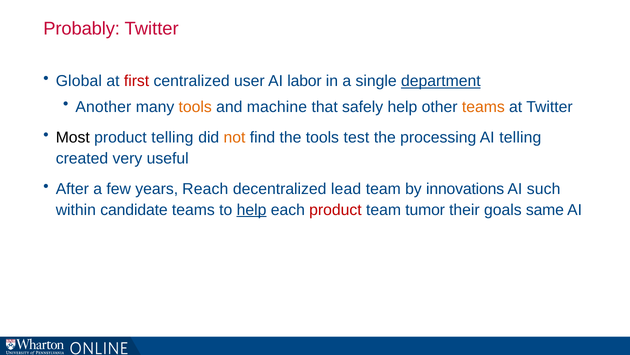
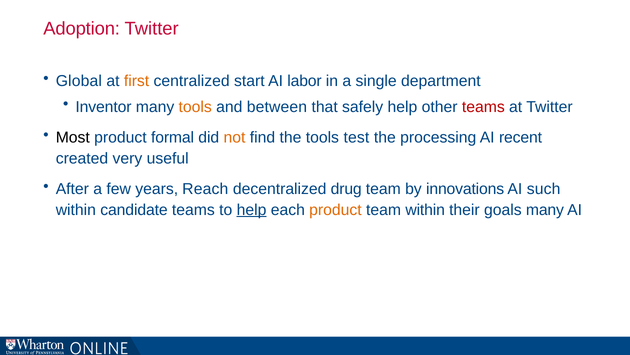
Probably: Probably -> Adoption
first colour: red -> orange
user: user -> start
department underline: present -> none
Another: Another -> Inventor
machine: machine -> between
teams at (483, 107) colour: orange -> red
product telling: telling -> formal
AI telling: telling -> recent
lead: lead -> drug
product at (335, 209) colour: red -> orange
team tumor: tumor -> within
goals same: same -> many
